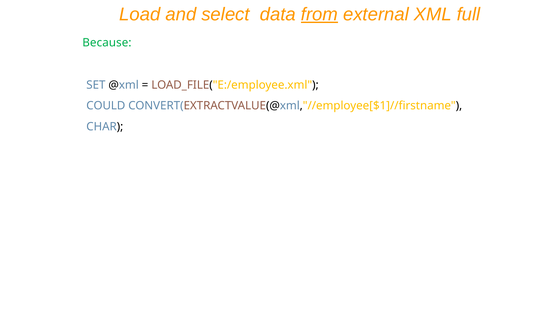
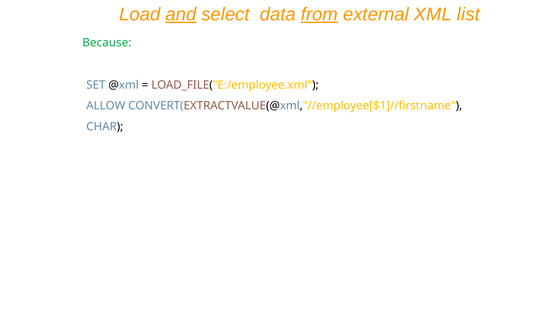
and underline: none -> present
full: full -> list
COULD: COULD -> ALLOW
